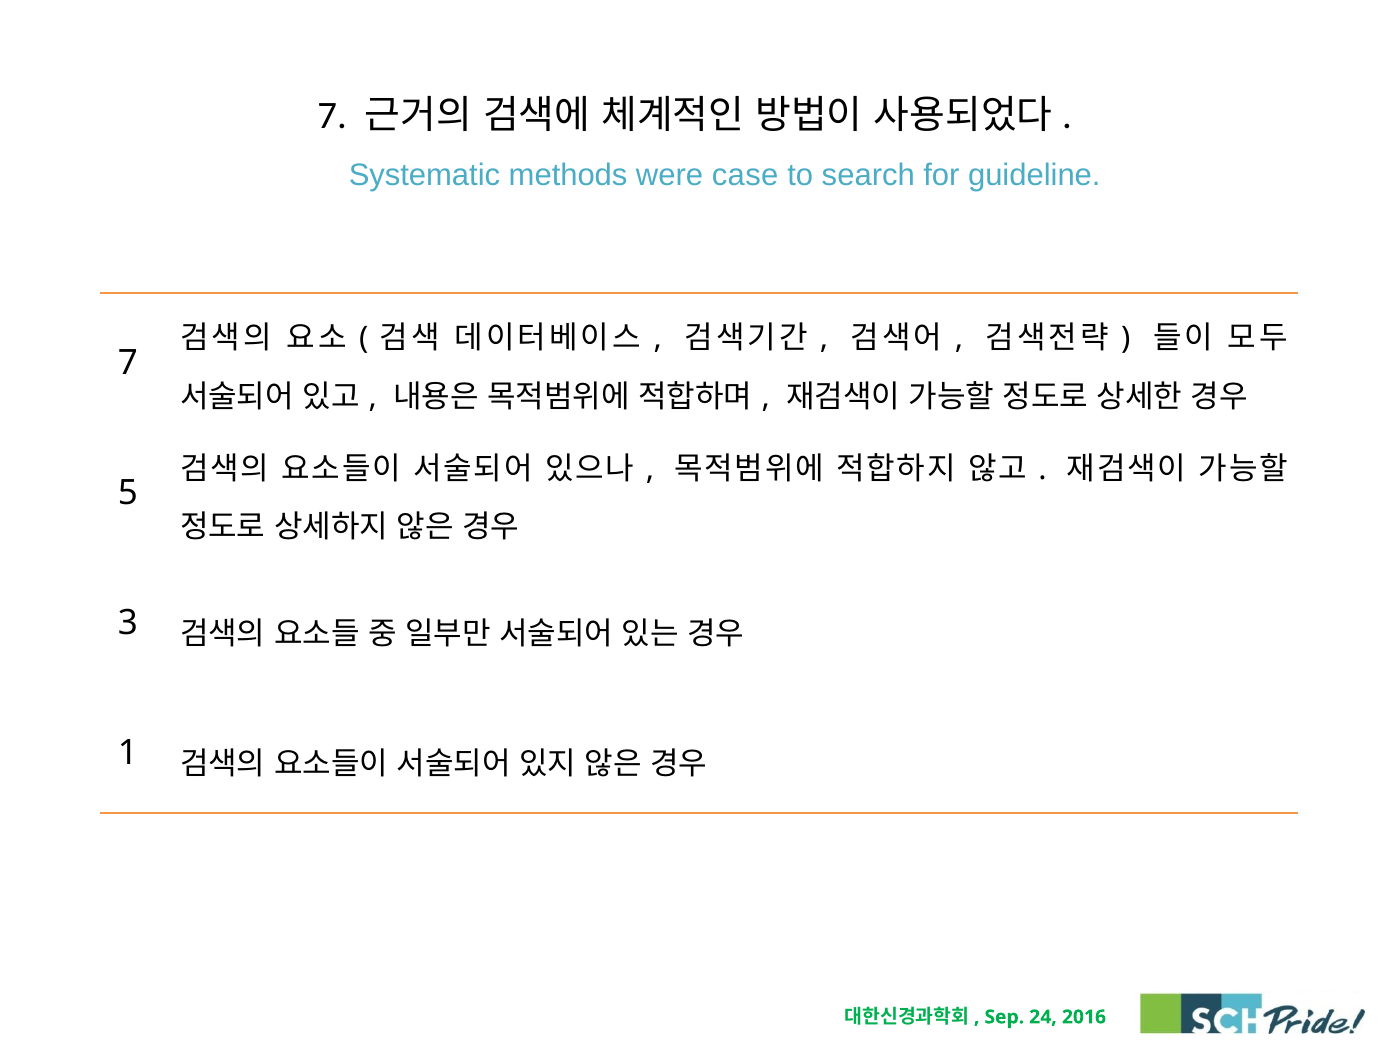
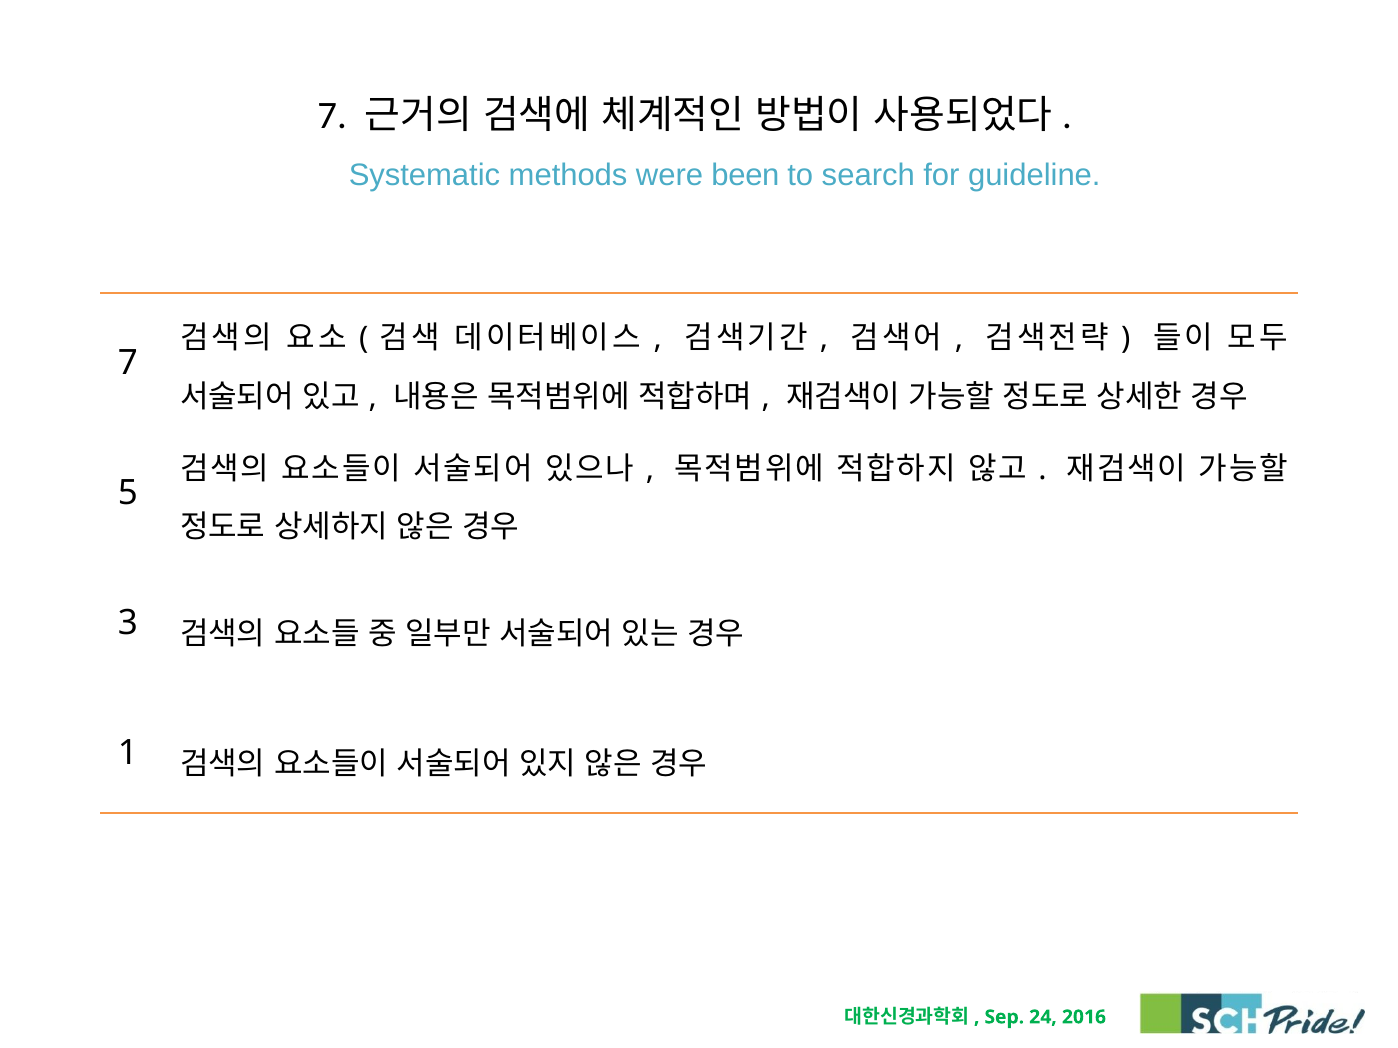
case: case -> been
